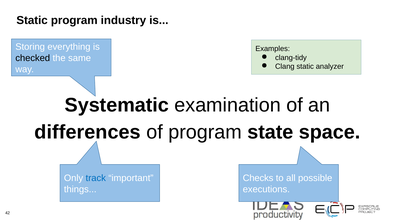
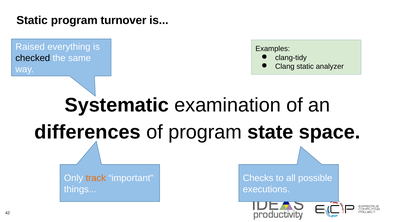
industry: industry -> turnover
Storing: Storing -> Raised
track colour: blue -> orange
